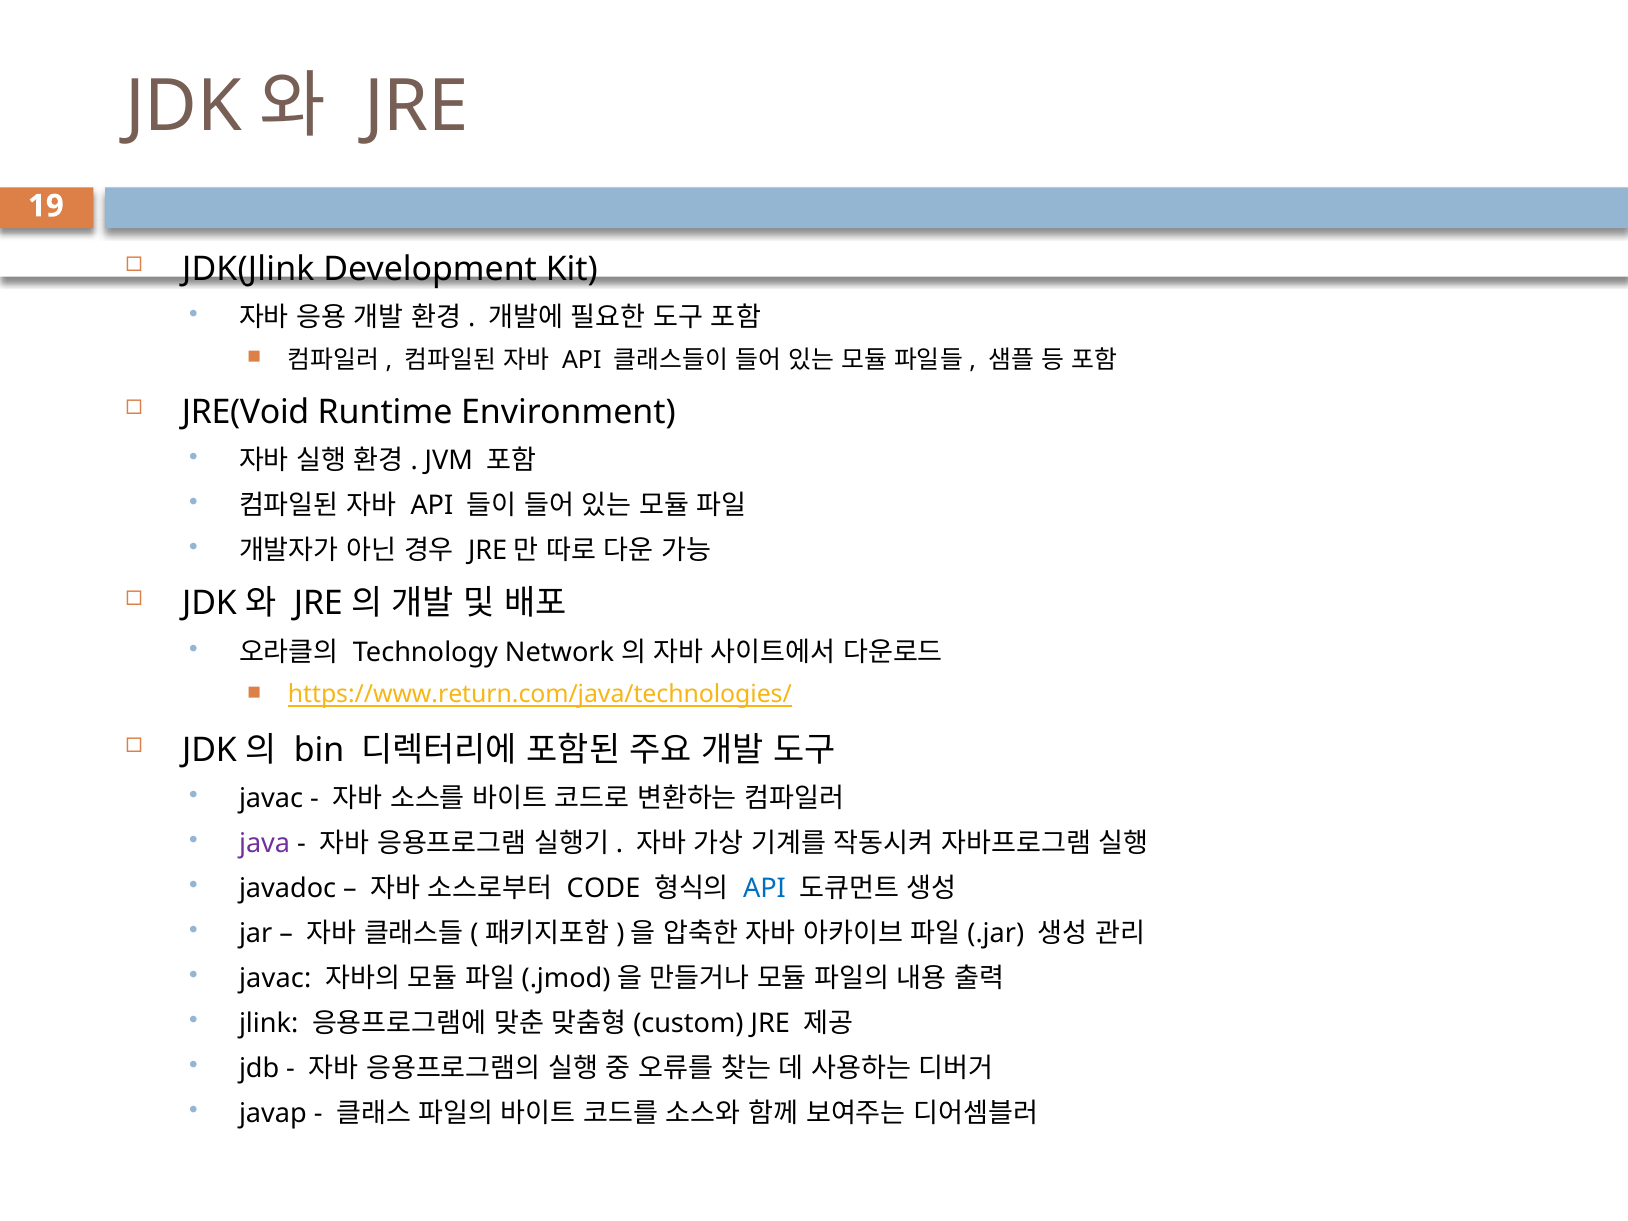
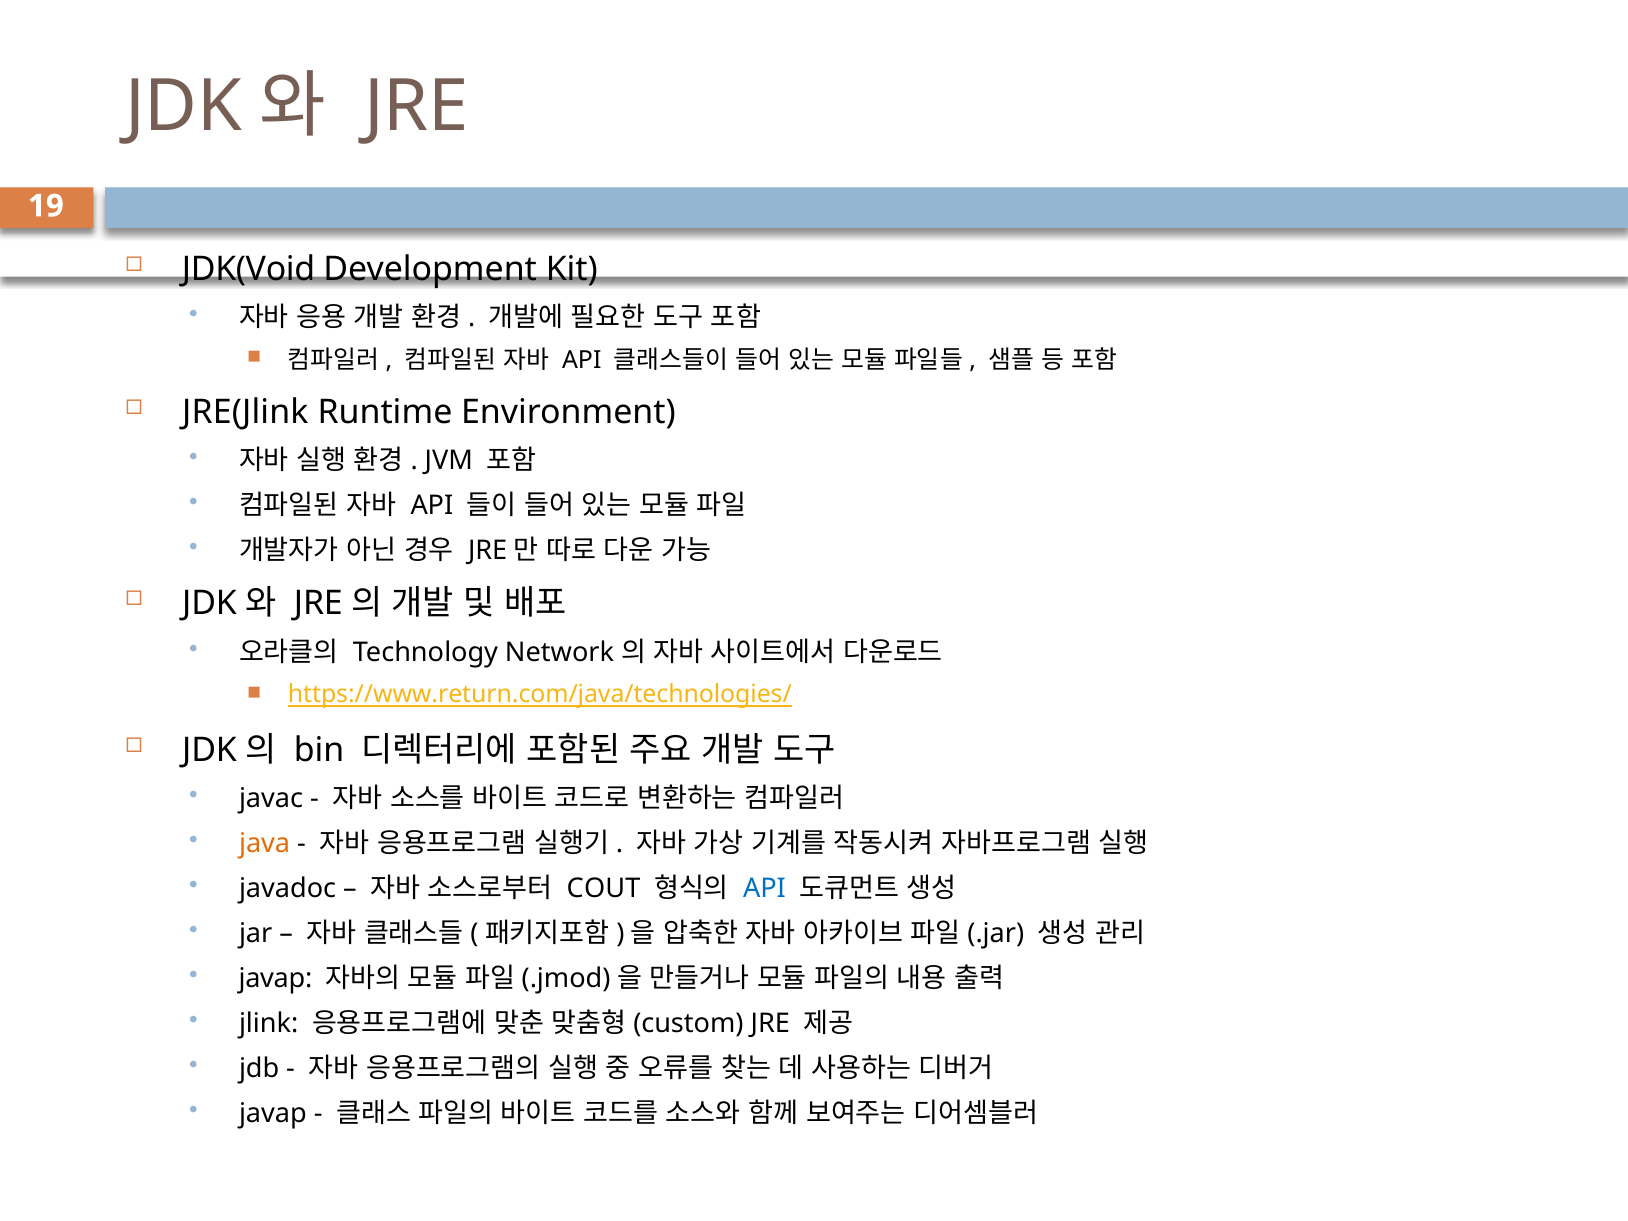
JDK(Jlink: JDK(Jlink -> JDK(Void
JRE(Void: JRE(Void -> JRE(Jlink
java colour: purple -> orange
CODE: CODE -> COUT
javac at (275, 979): javac -> javap
